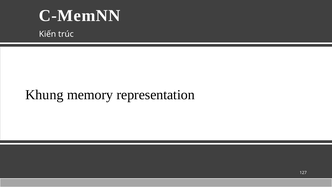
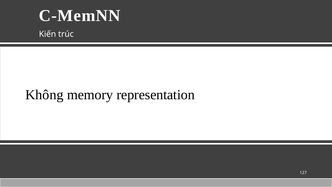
Khung: Khung -> Không
